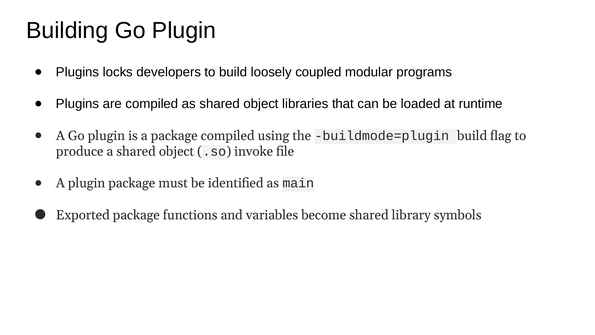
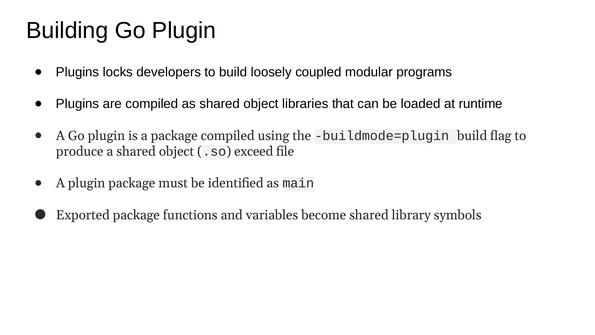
invoke: invoke -> exceed
